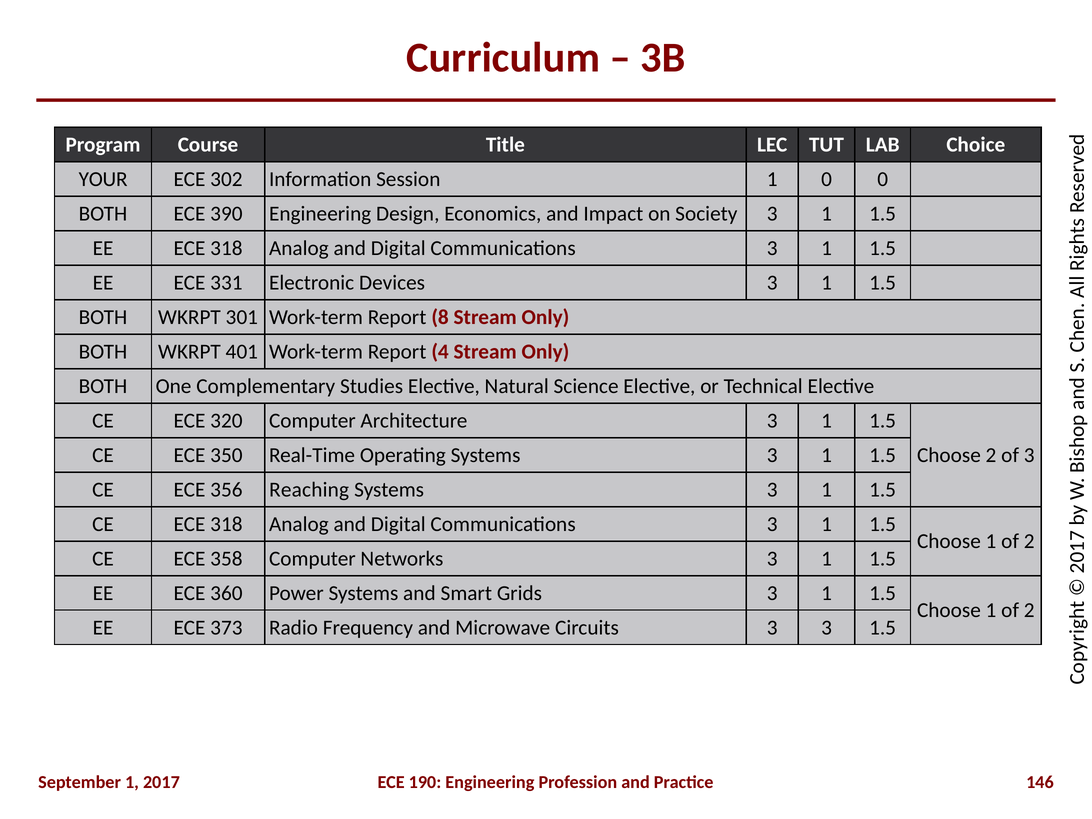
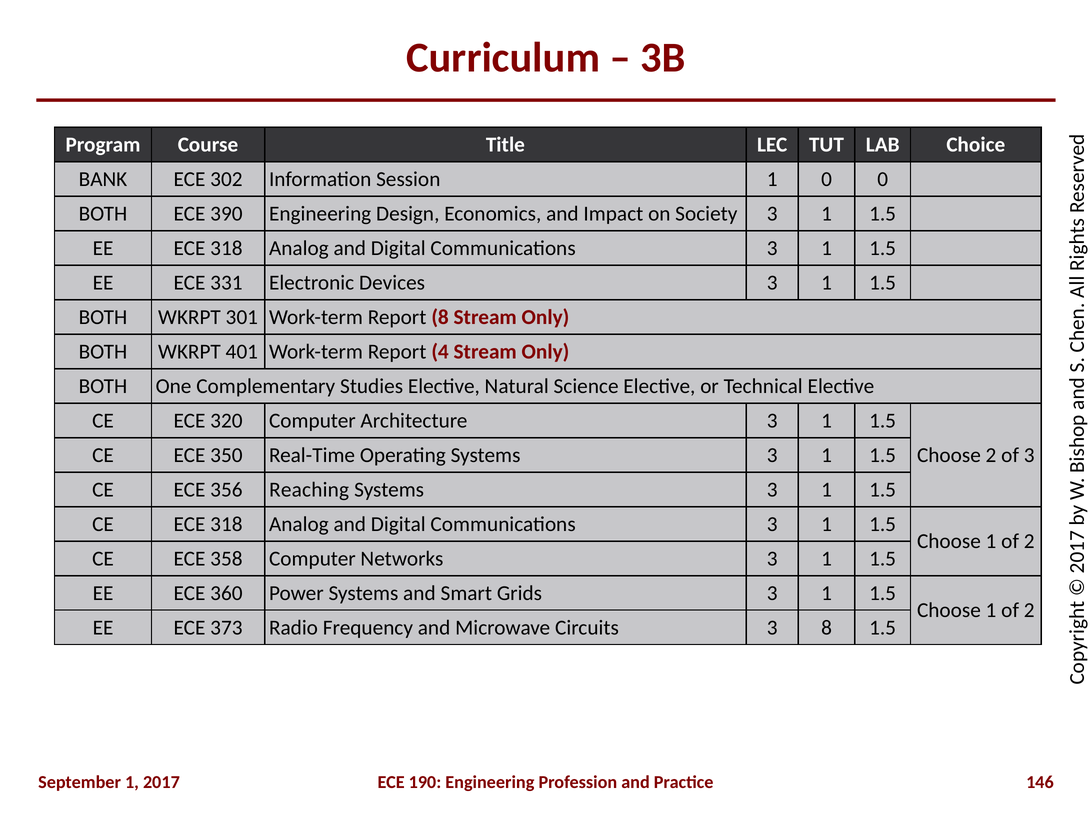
YOUR: YOUR -> BANK
3 3: 3 -> 8
